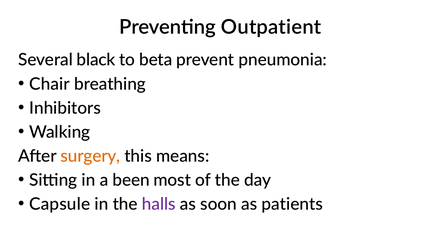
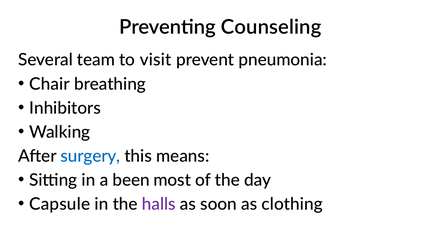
Outpatient: Outpatient -> Counseling
black: black -> team
beta: beta -> visit
surgery colour: orange -> blue
patients: patients -> clothing
